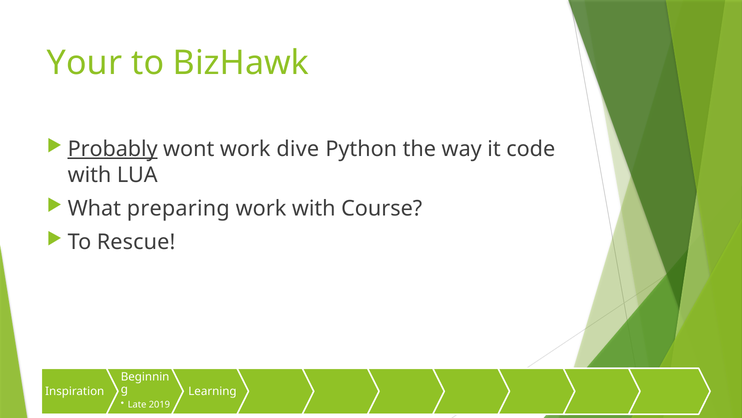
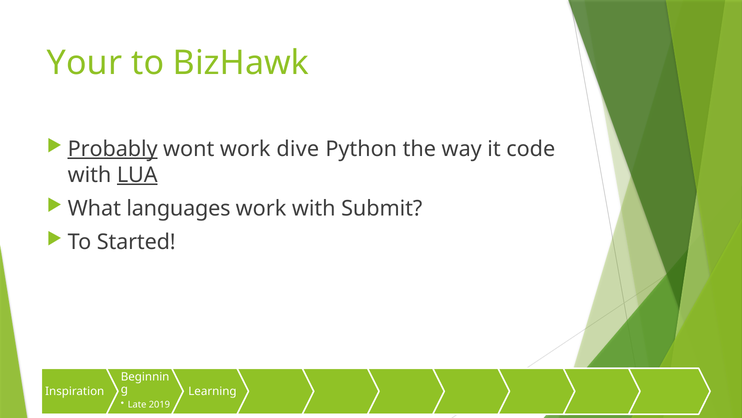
LUA underline: none -> present
preparing: preparing -> languages
Course: Course -> Submit
Rescue: Rescue -> Started
